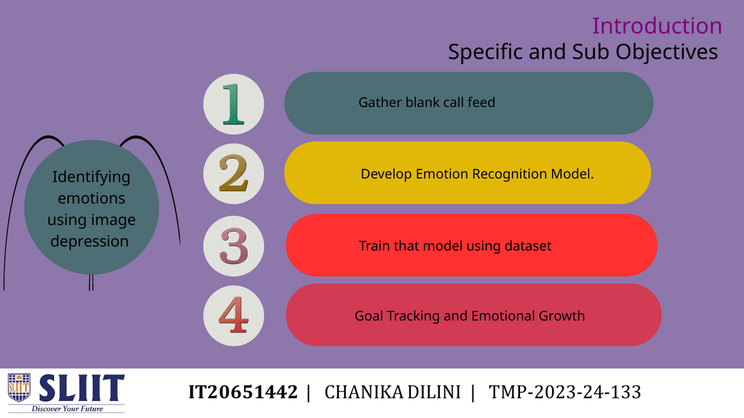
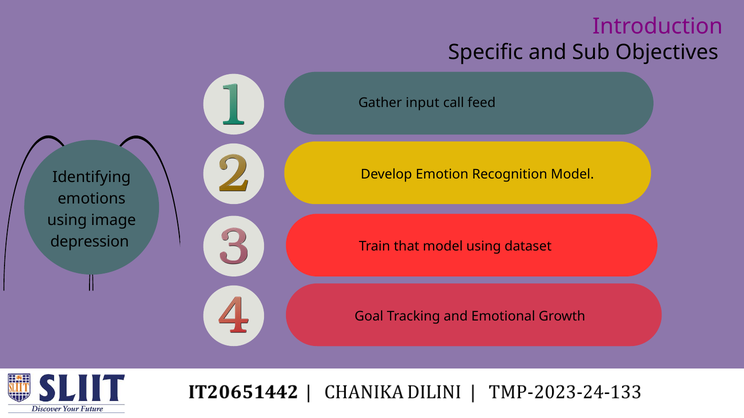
blank: blank -> input
